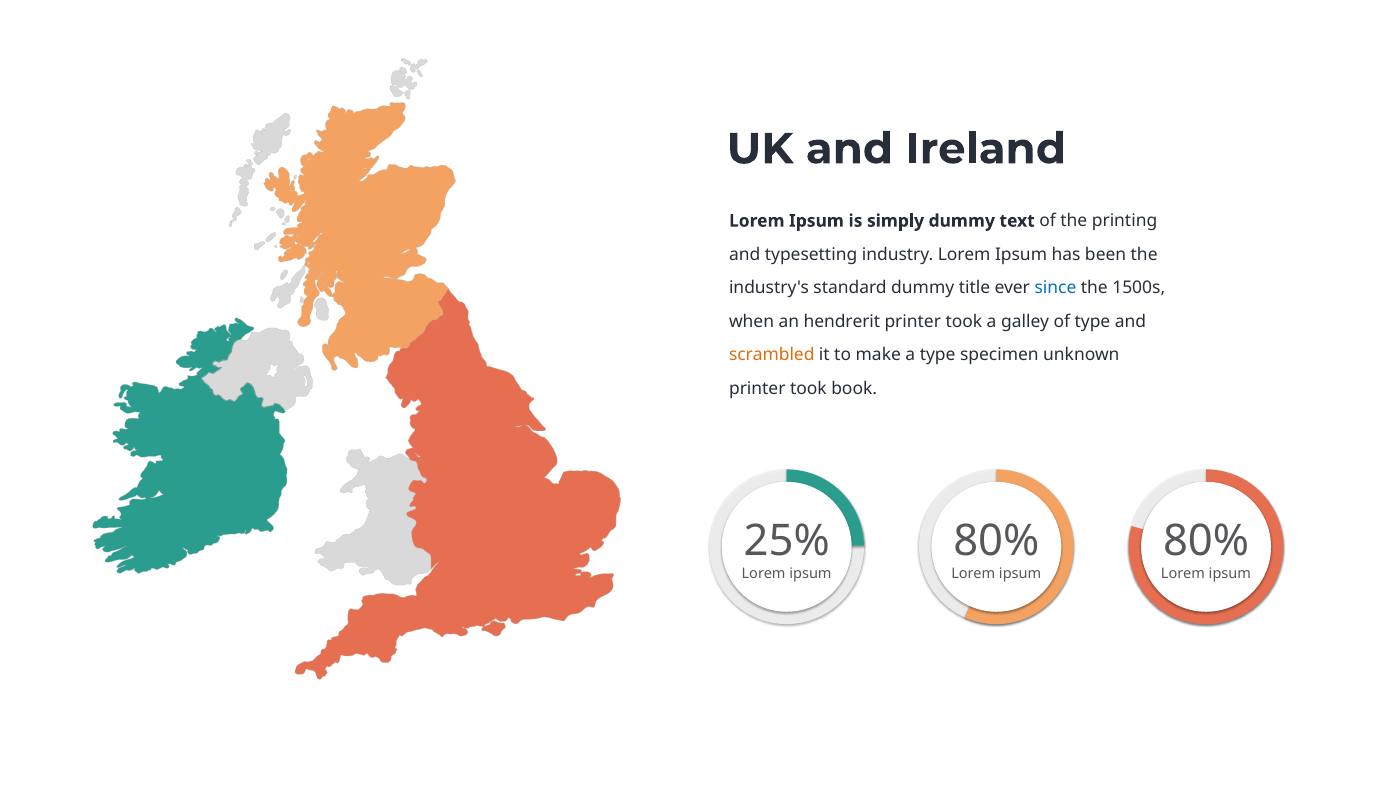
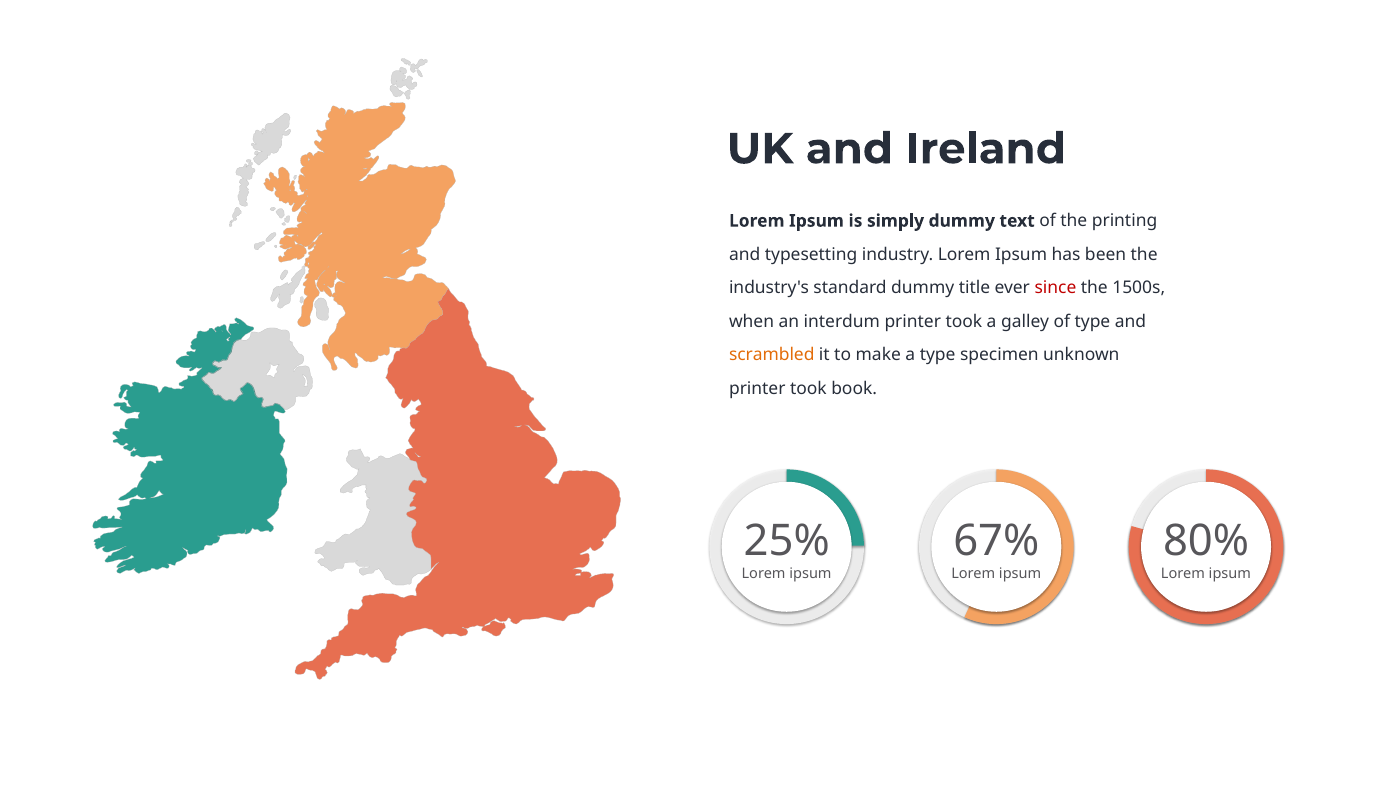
since colour: blue -> red
hendrerit: hendrerit -> interdum
80% at (996, 541): 80% -> 67%
